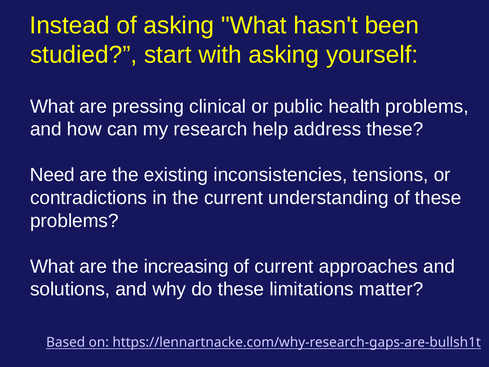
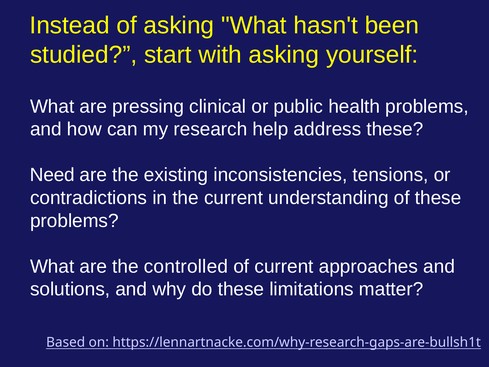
increasing: increasing -> controlled
